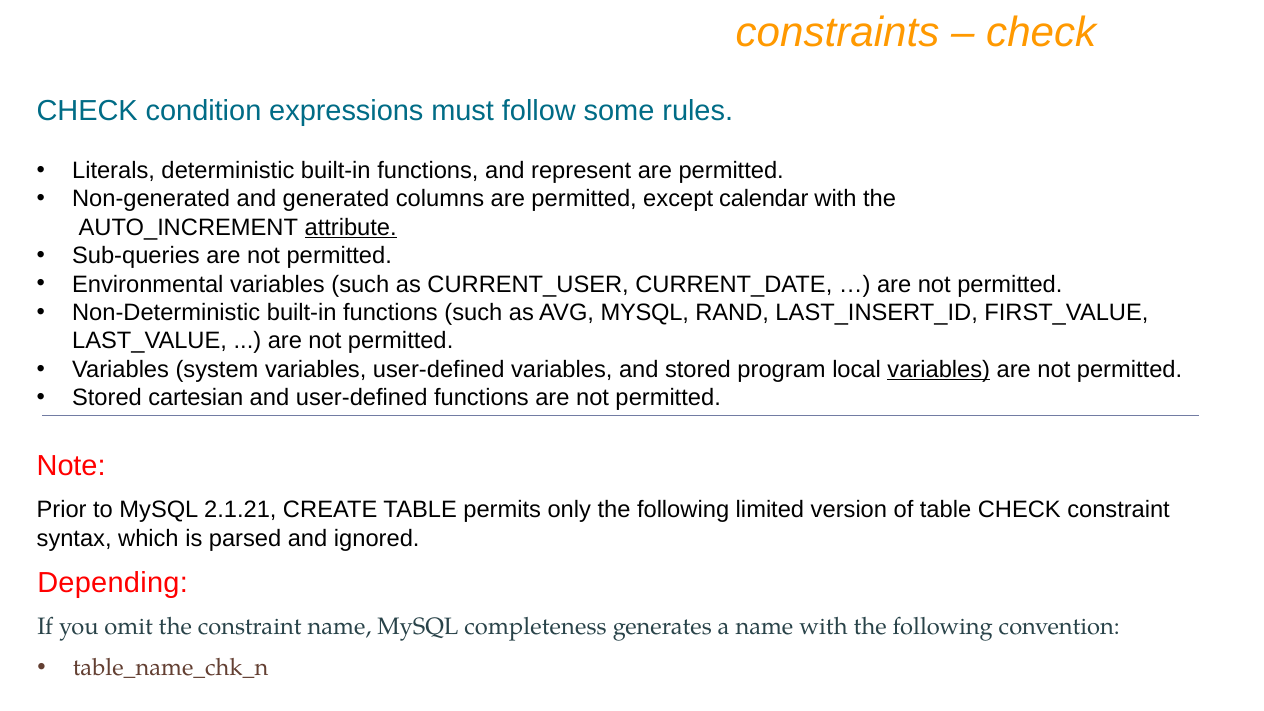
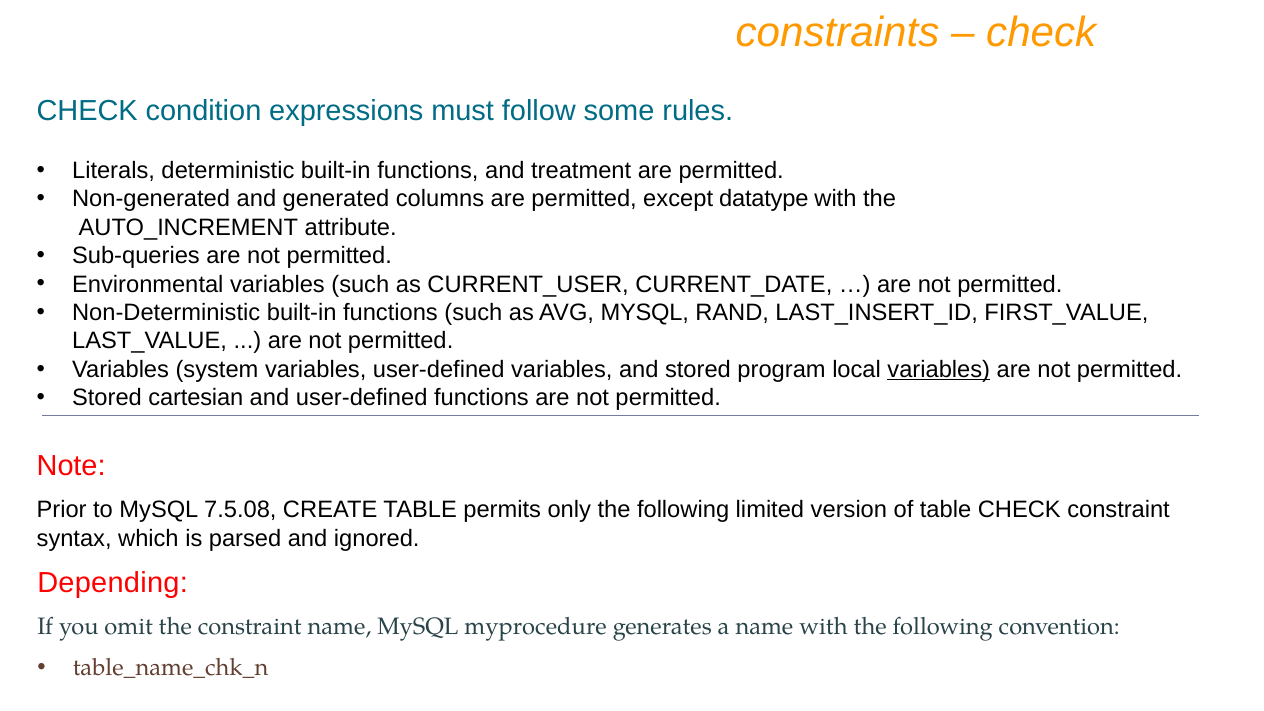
represent: represent -> treatment
calendar: calendar -> datatype
attribute underline: present -> none
2.1.21: 2.1.21 -> 7.5.08
completeness: completeness -> myprocedure
